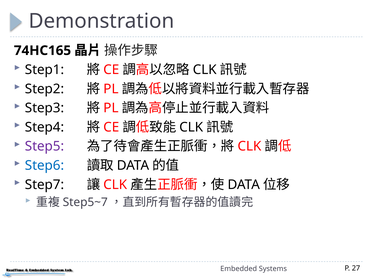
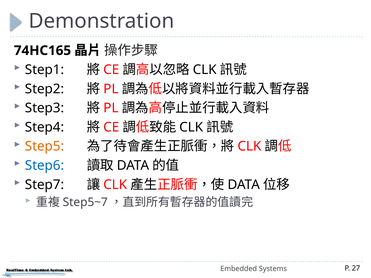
Step5 colour: purple -> orange
